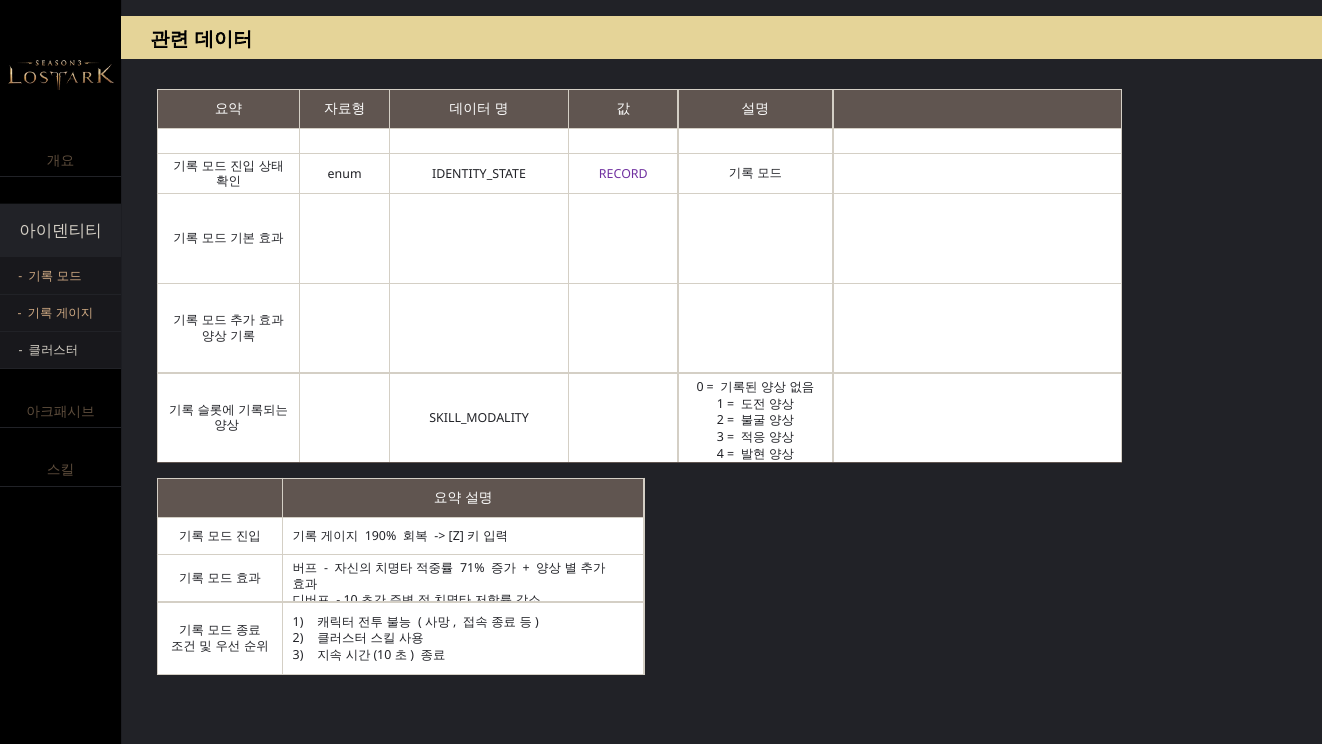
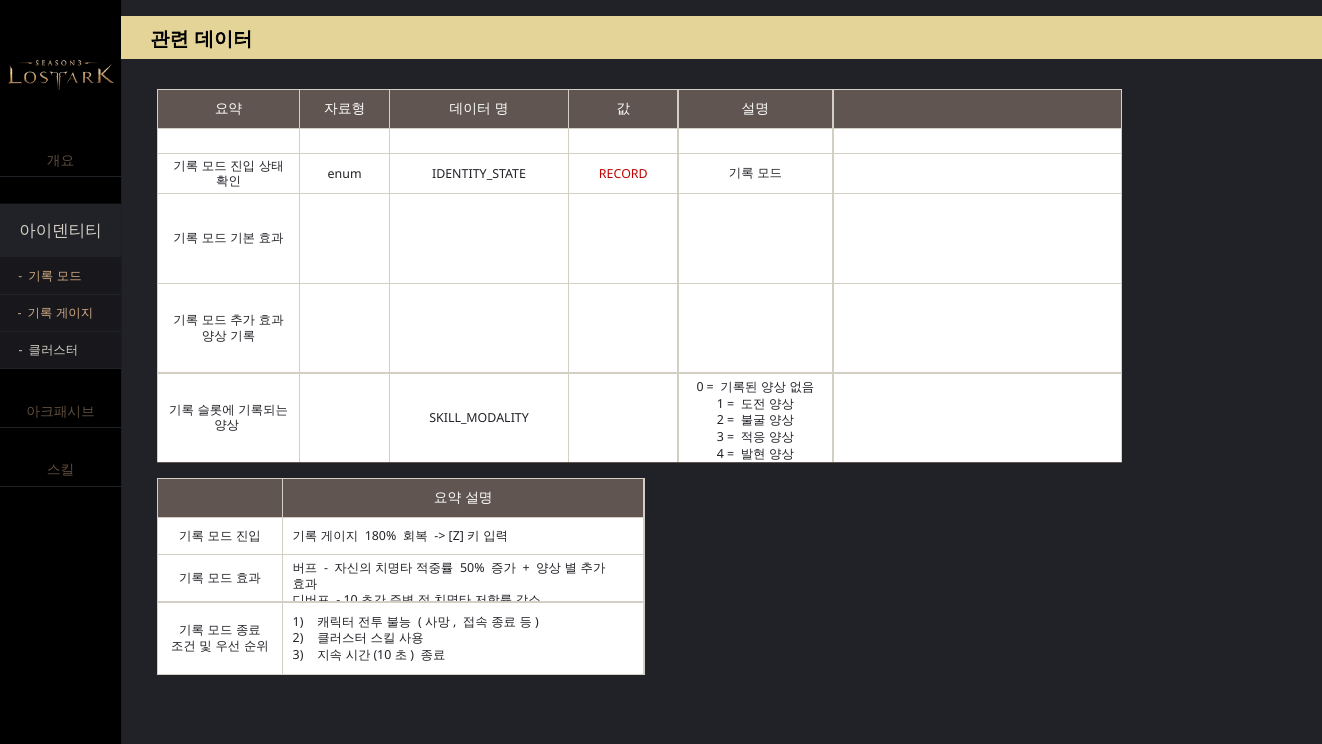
RECORD colour: purple -> red
190%: 190% -> 180%
71%: 71% -> 50%
